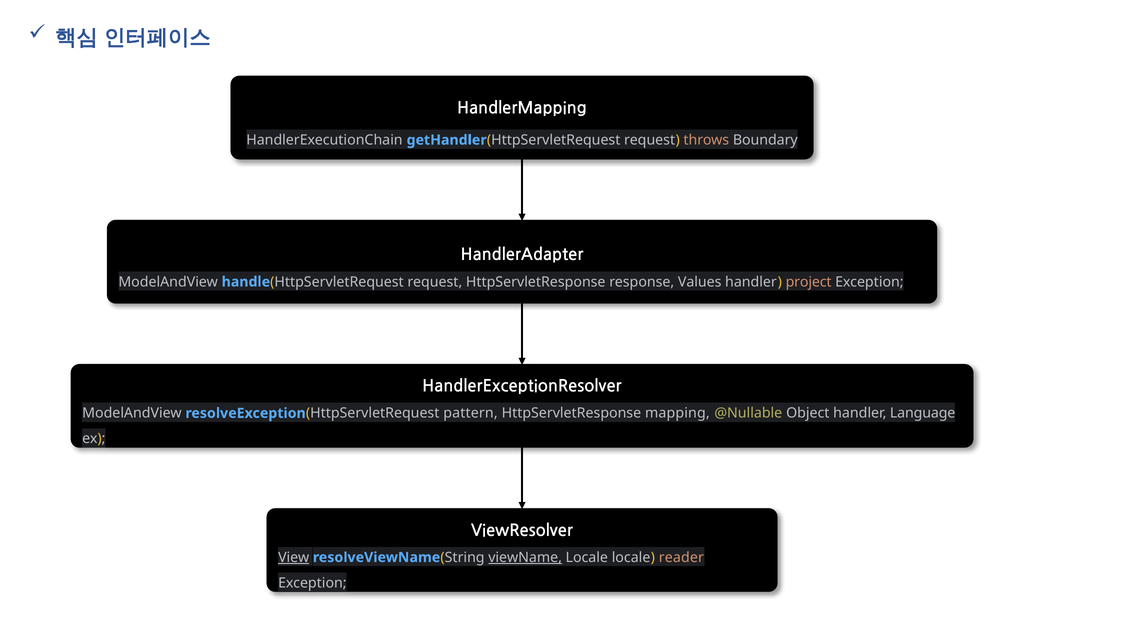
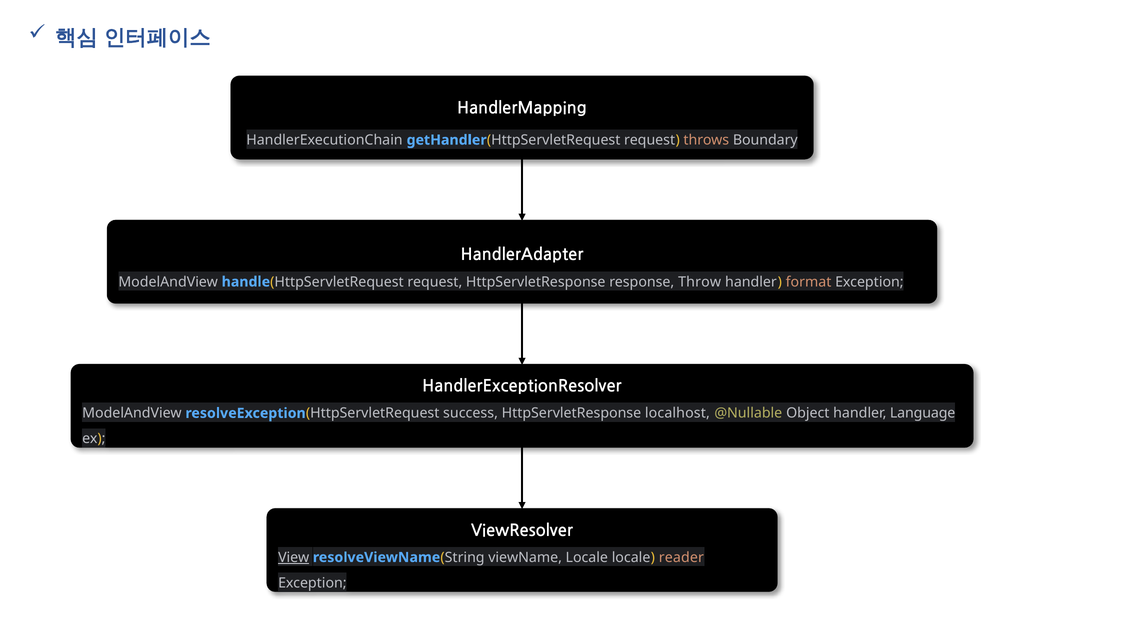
Values: Values -> Throw
project: project -> format
pattern: pattern -> success
mapping: mapping -> localhost
viewName underline: present -> none
